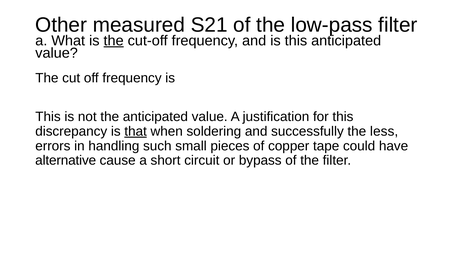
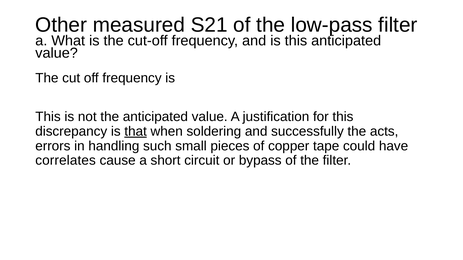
the at (114, 41) underline: present -> none
less: less -> acts
alternative: alternative -> correlates
